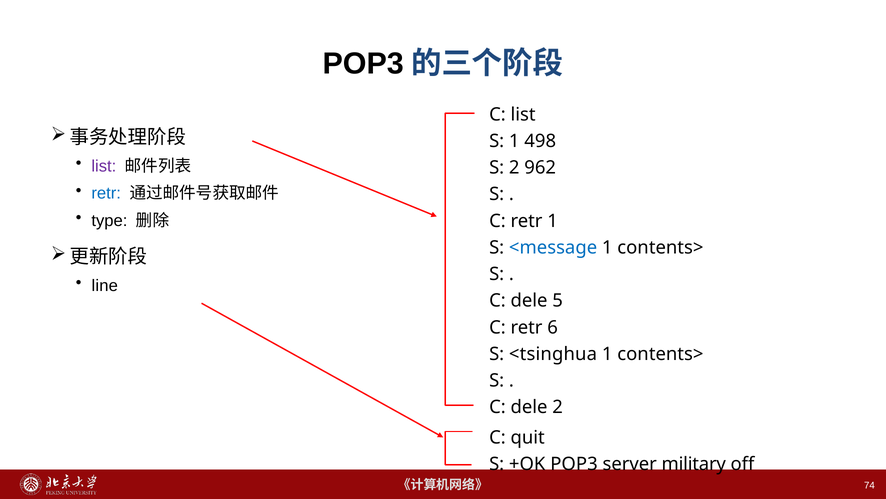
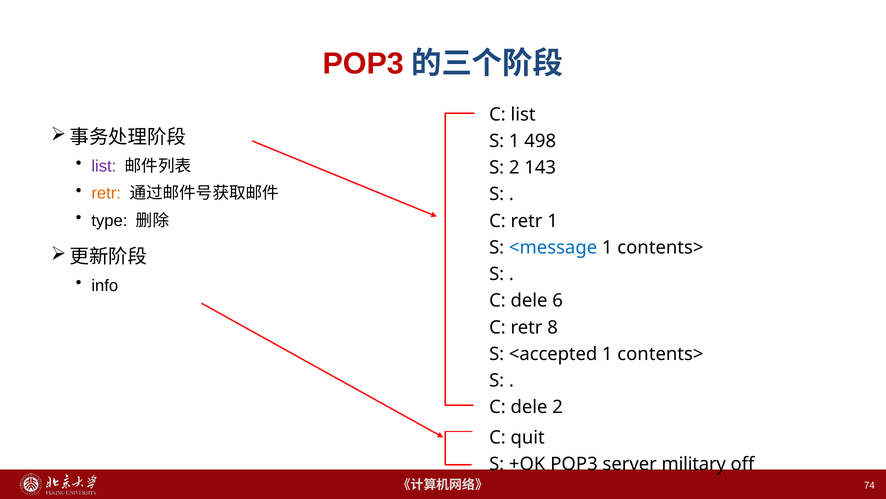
POP3 at (363, 64) colour: black -> red
962: 962 -> 143
retr at (106, 193) colour: blue -> orange
line: line -> info
5: 5 -> 6
6: 6 -> 8
<tsinghua: <tsinghua -> <accepted
